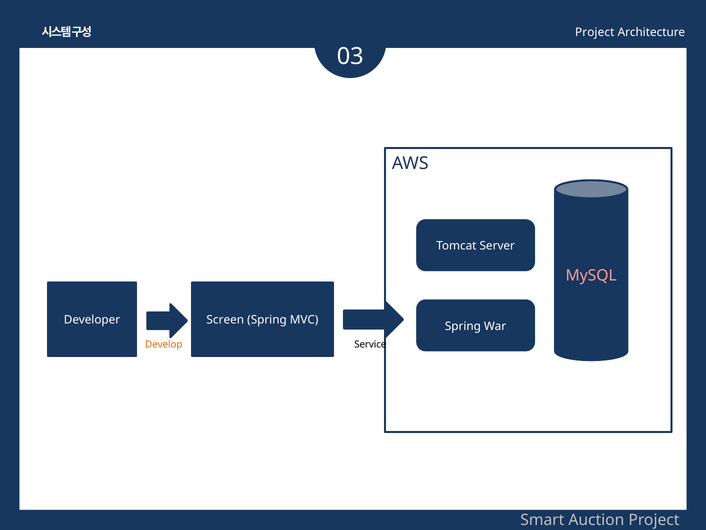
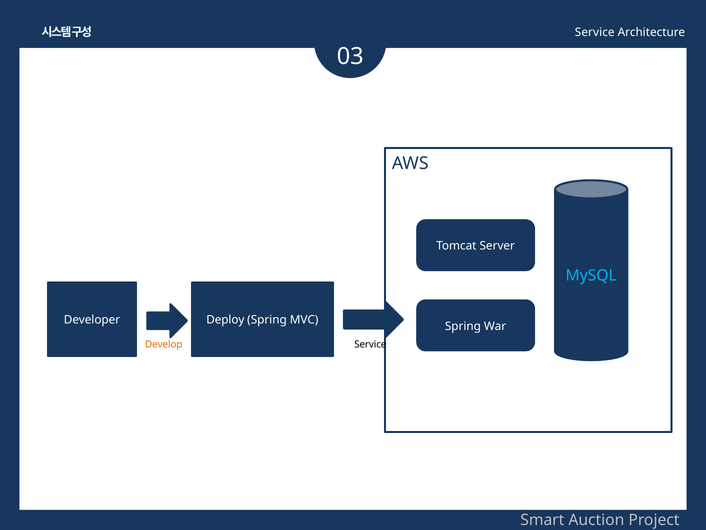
Project at (595, 32): Project -> Service
MySQL colour: pink -> light blue
Screen: Screen -> Deploy
